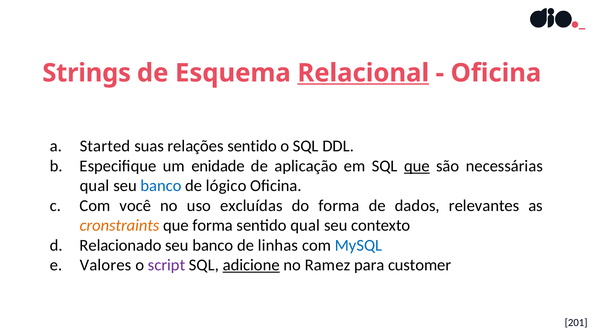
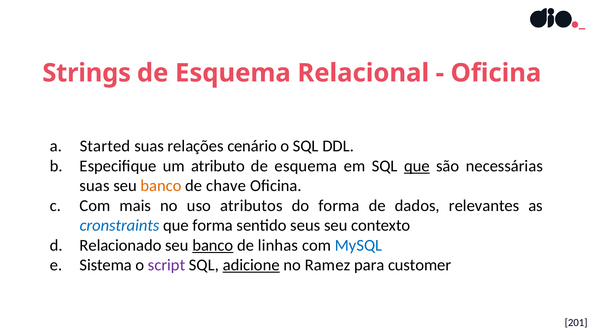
Relacional underline: present -> none
relações sentido: sentido -> cenário
enidade: enidade -> atributo
aplicação at (306, 166): aplicação -> esquema
qual at (95, 186): qual -> suas
banco at (161, 186) colour: blue -> orange
lógico: lógico -> chave
você: você -> mais
excluídas: excluídas -> atributos
cronstraints colour: orange -> blue
sentido qual: qual -> seus
banco at (213, 246) underline: none -> present
Valores: Valores -> Sistema
